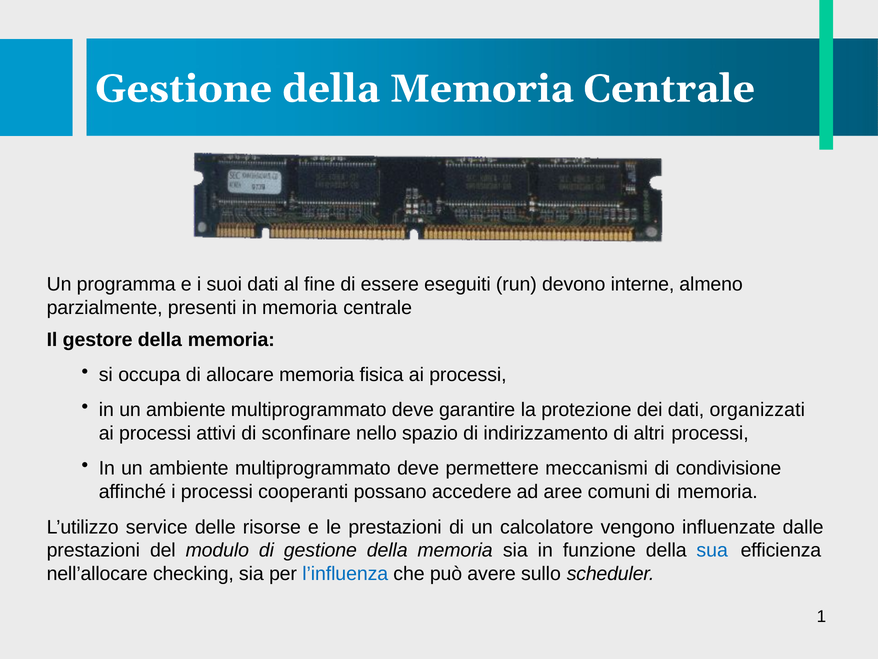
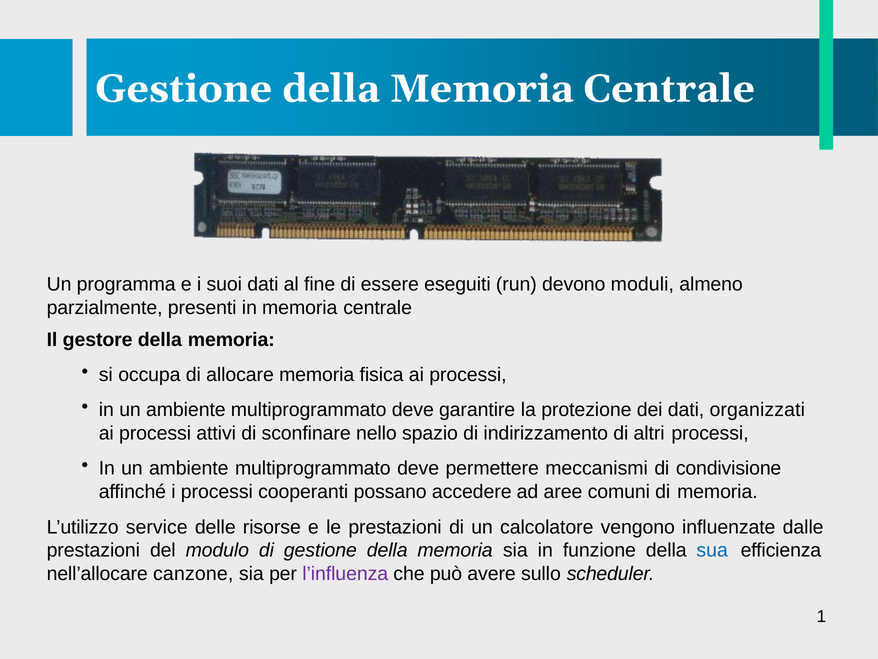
interne: interne -> moduli
checking: checking -> canzone
l’influenza colour: blue -> purple
